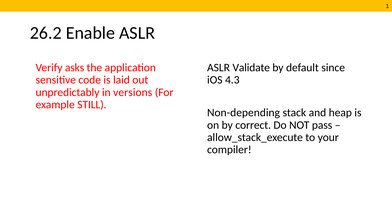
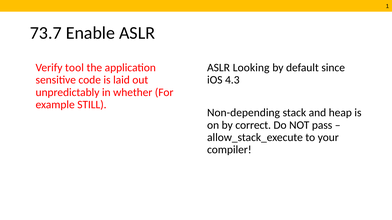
26.2: 26.2 -> 73.7
asks: asks -> tool
Validate: Validate -> Looking
versions: versions -> whether
